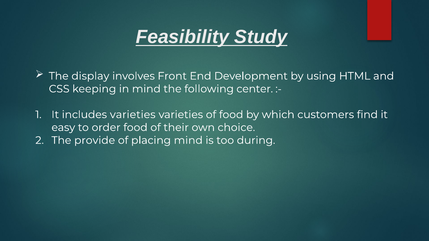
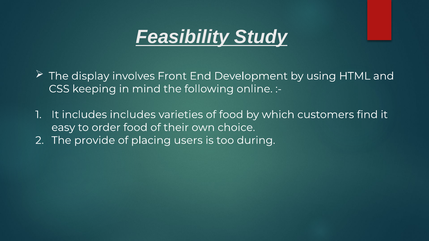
center: center -> online
includes varieties: varieties -> includes
placing mind: mind -> users
